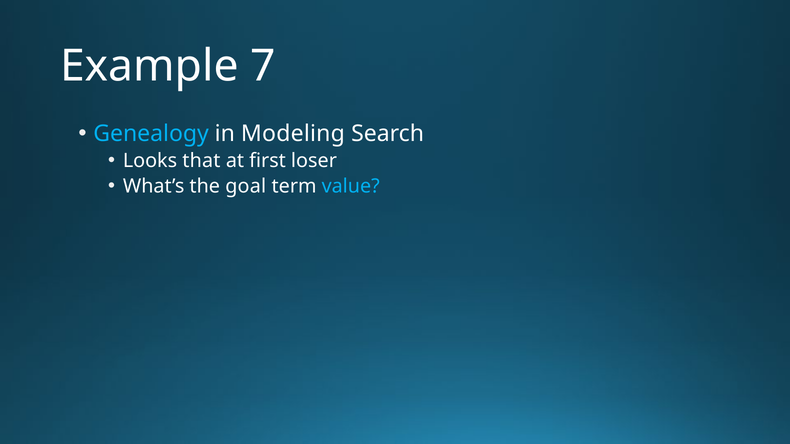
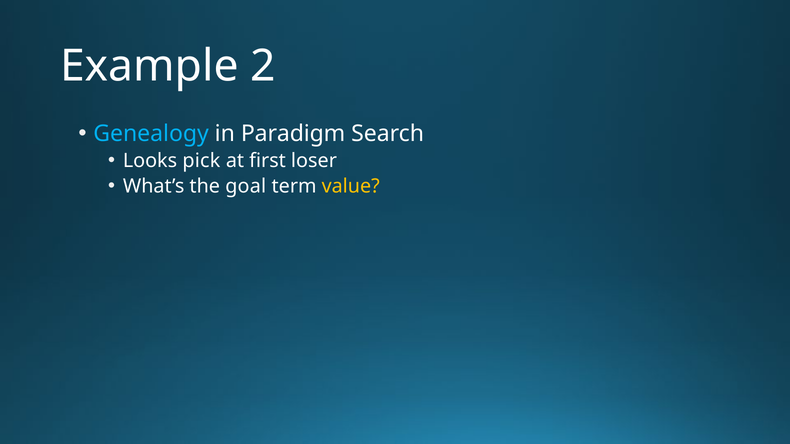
7: 7 -> 2
Modeling: Modeling -> Paradigm
that: that -> pick
value colour: light blue -> yellow
